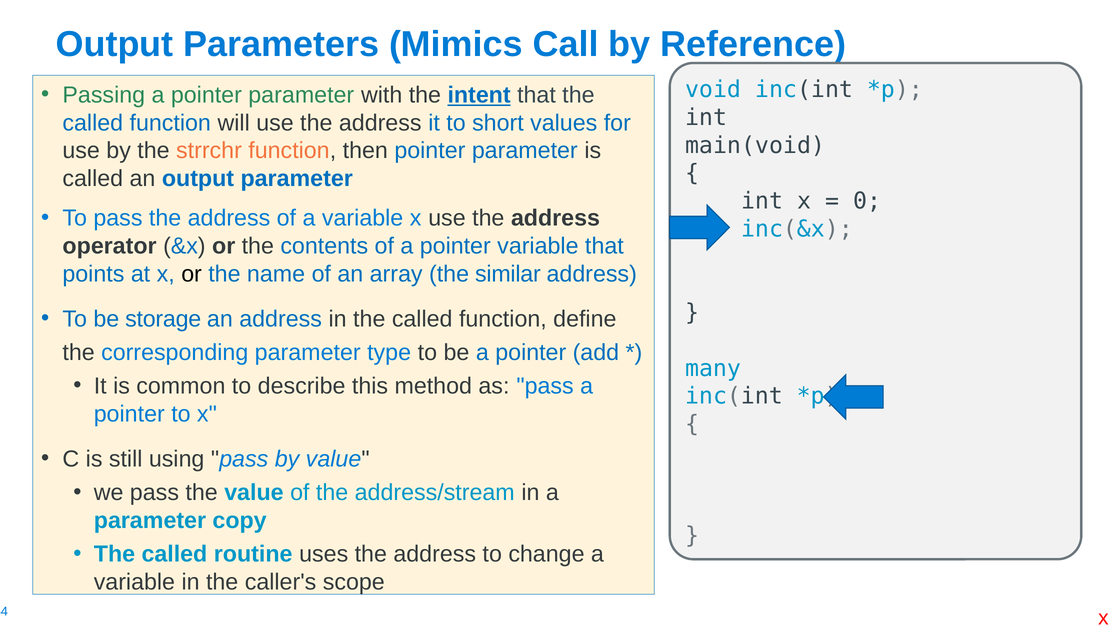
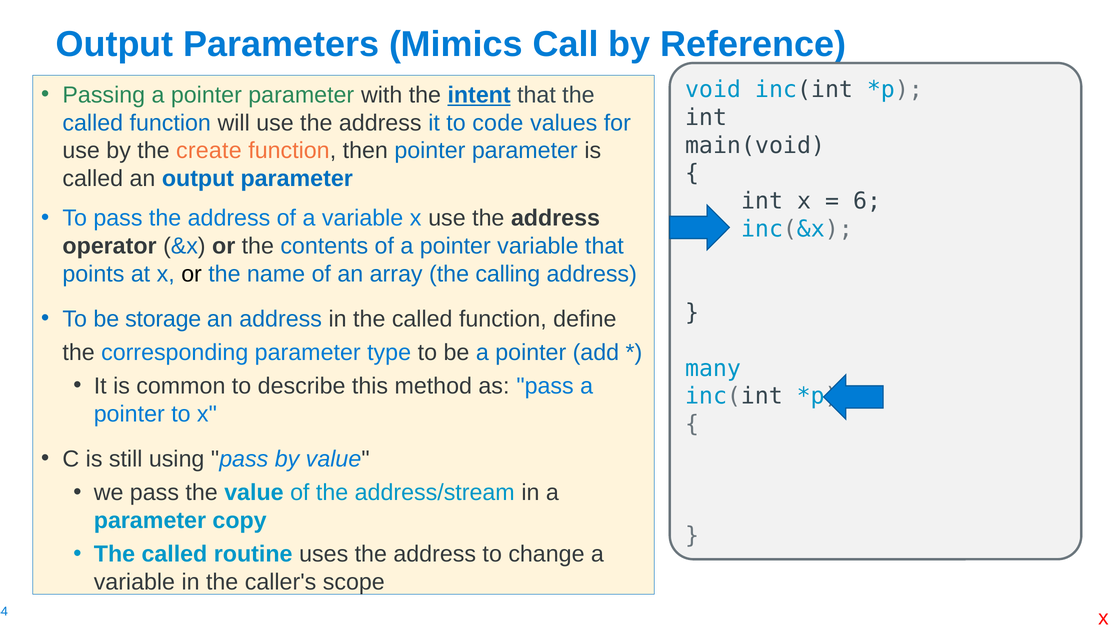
short: short -> code
strrchr: strrchr -> create
0: 0 -> 6
similar: similar -> calling
